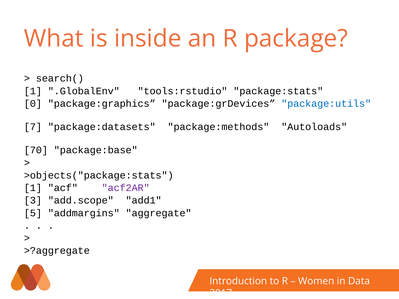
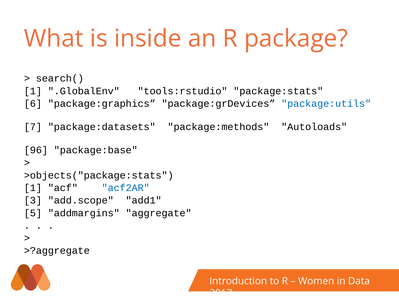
0: 0 -> 6
70: 70 -> 96
acf2AR colour: purple -> blue
